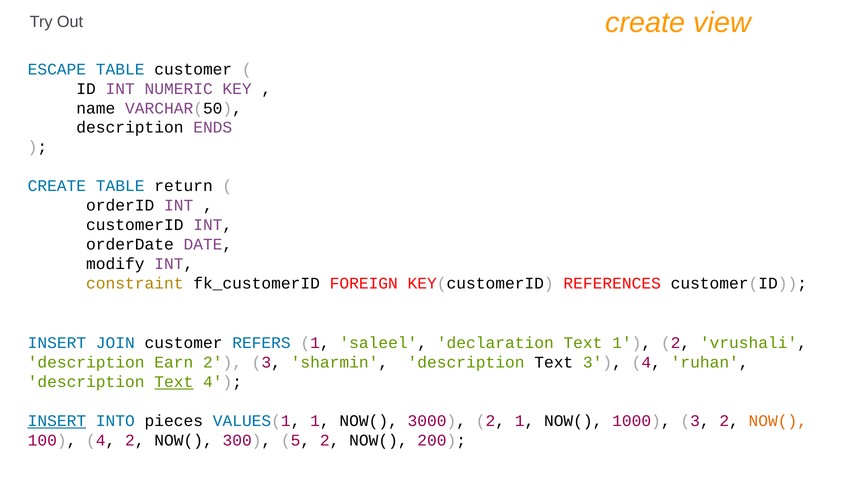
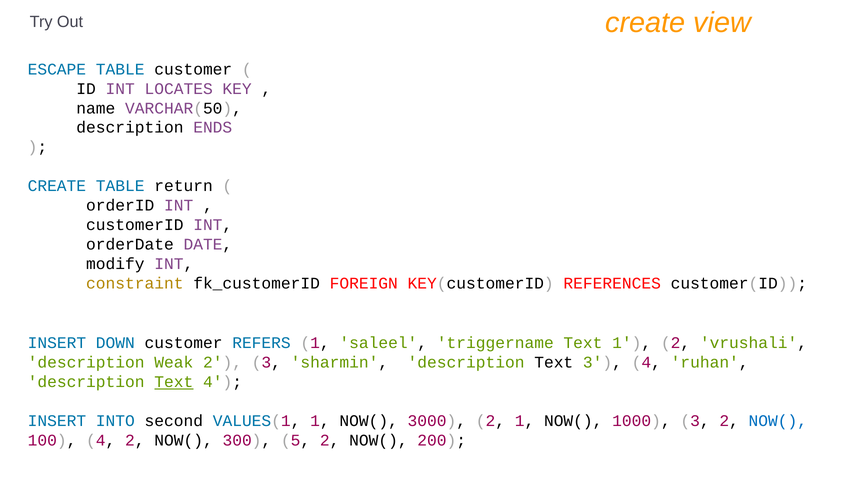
NUMERIC: NUMERIC -> LOCATES
JOIN: JOIN -> DOWN
declaration: declaration -> triggername
Earn: Earn -> Weak
INSERT at (57, 421) underline: present -> none
pieces: pieces -> second
NOW( at (778, 421) colour: orange -> blue
